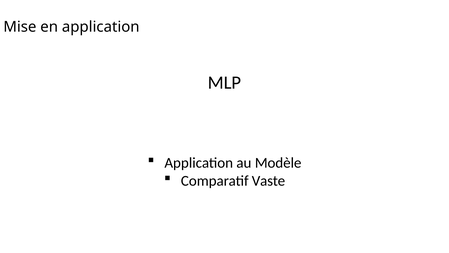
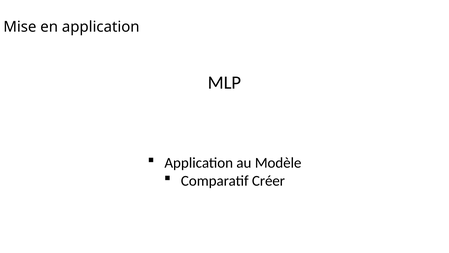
Vaste: Vaste -> Créer
